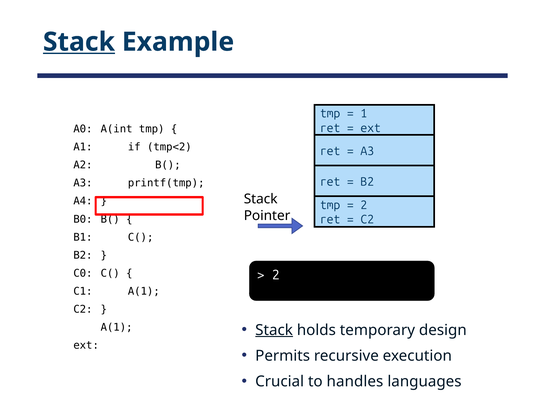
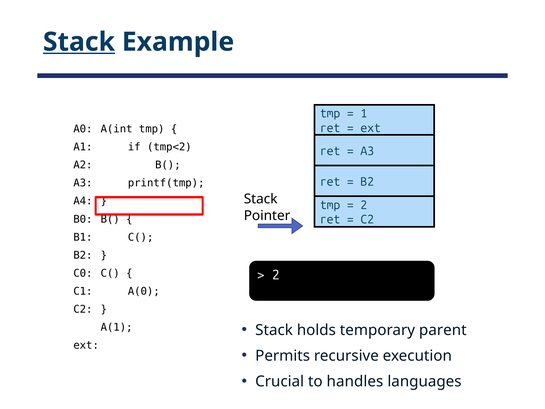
C1 A(1: A(1 -> A(0
Stack at (274, 330) underline: present -> none
design: design -> parent
